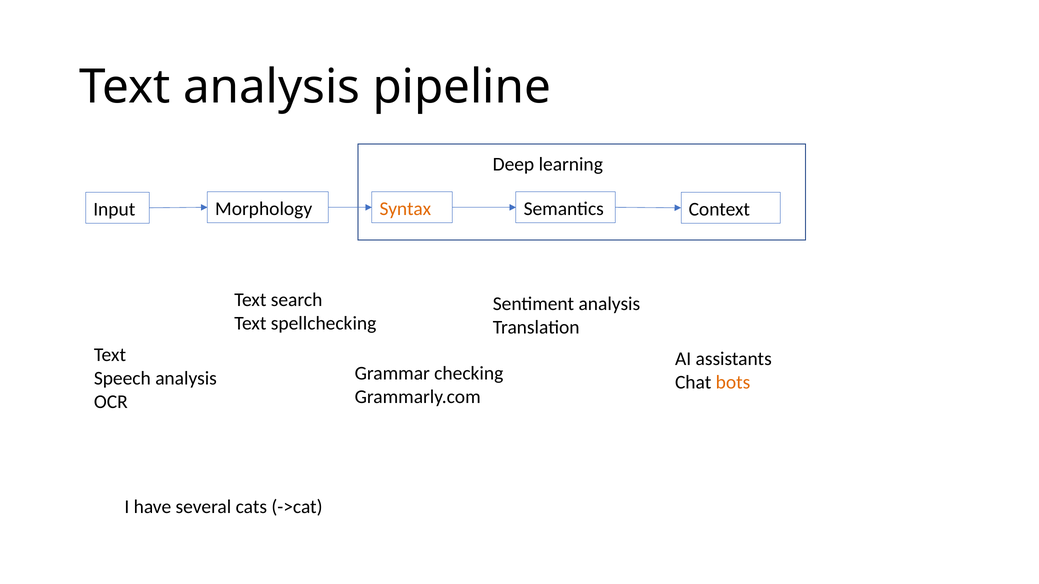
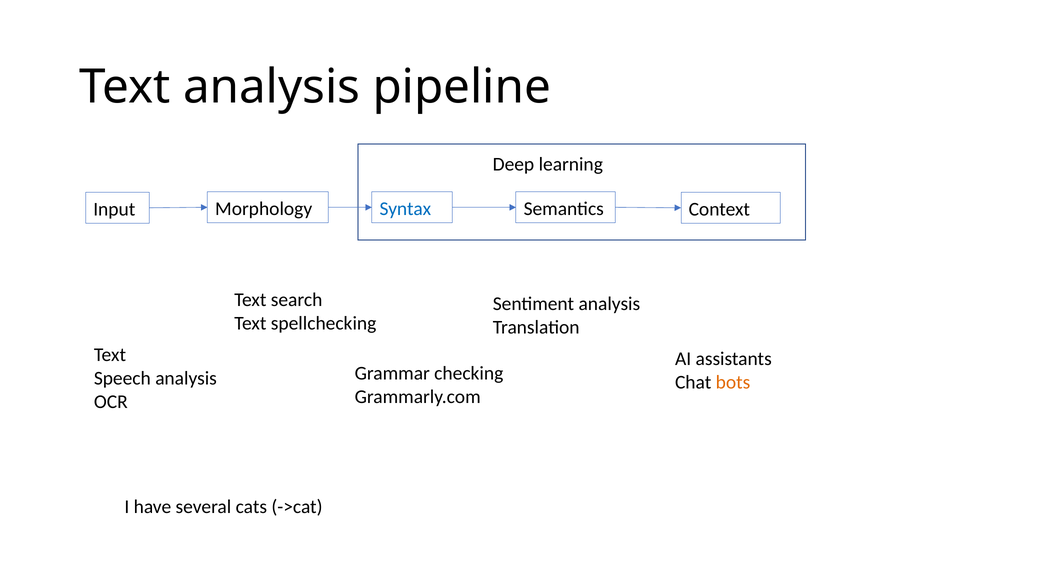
Syntax colour: orange -> blue
